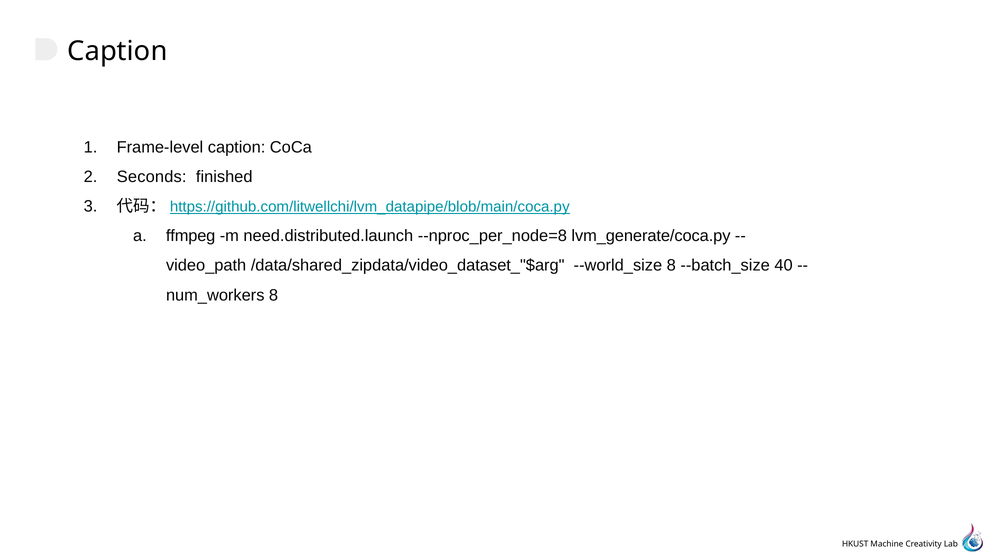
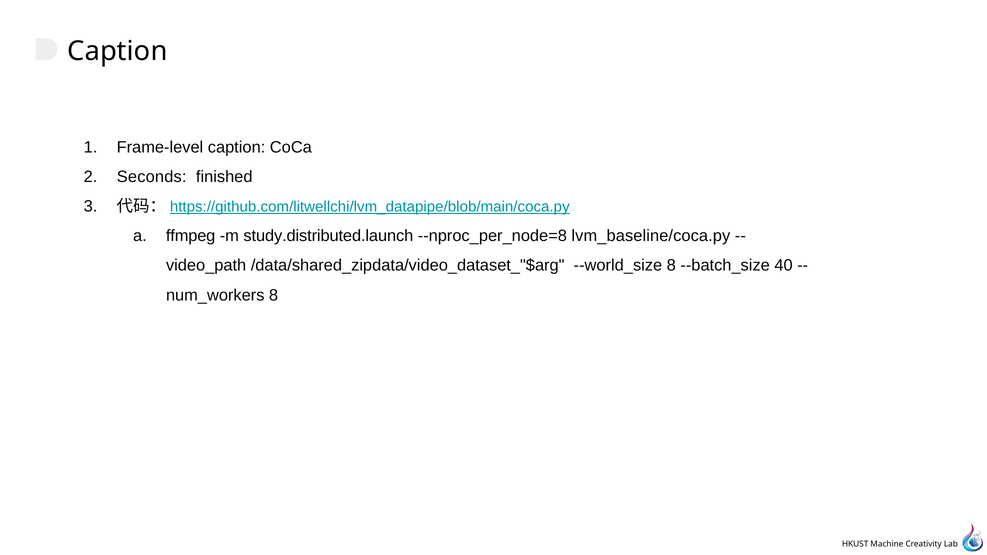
need.distributed.launch: need.distributed.launch -> study.distributed.launch
lvm_generate/coca.py: lvm_generate/coca.py -> lvm_baseline/coca.py
